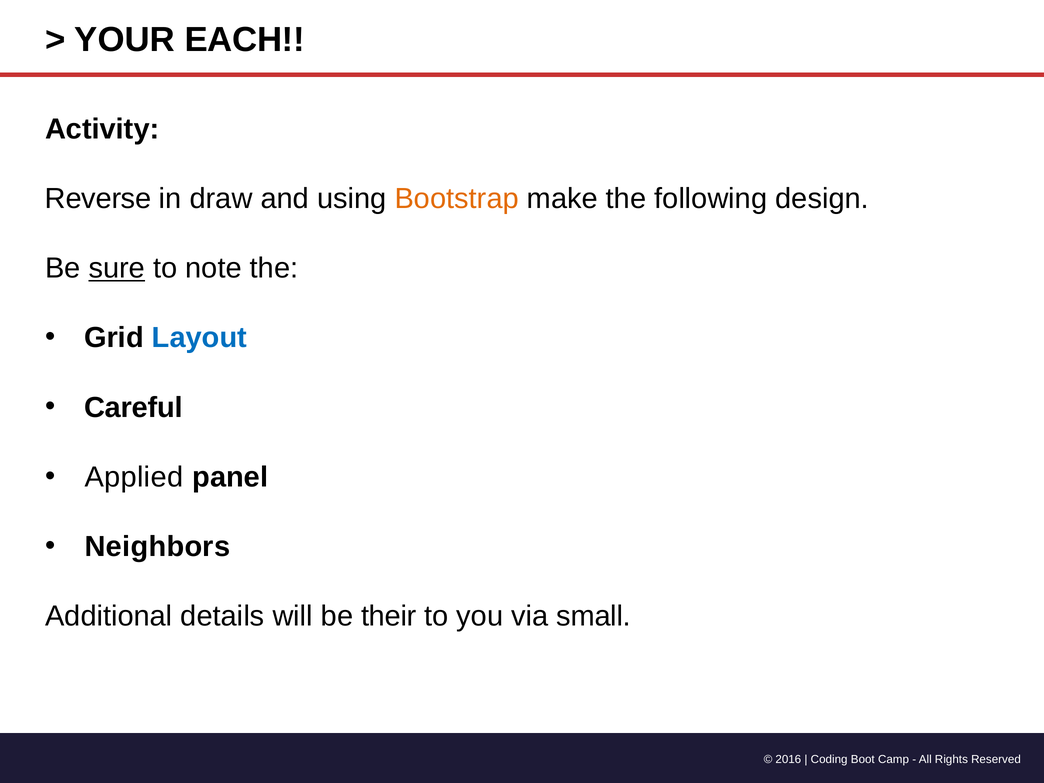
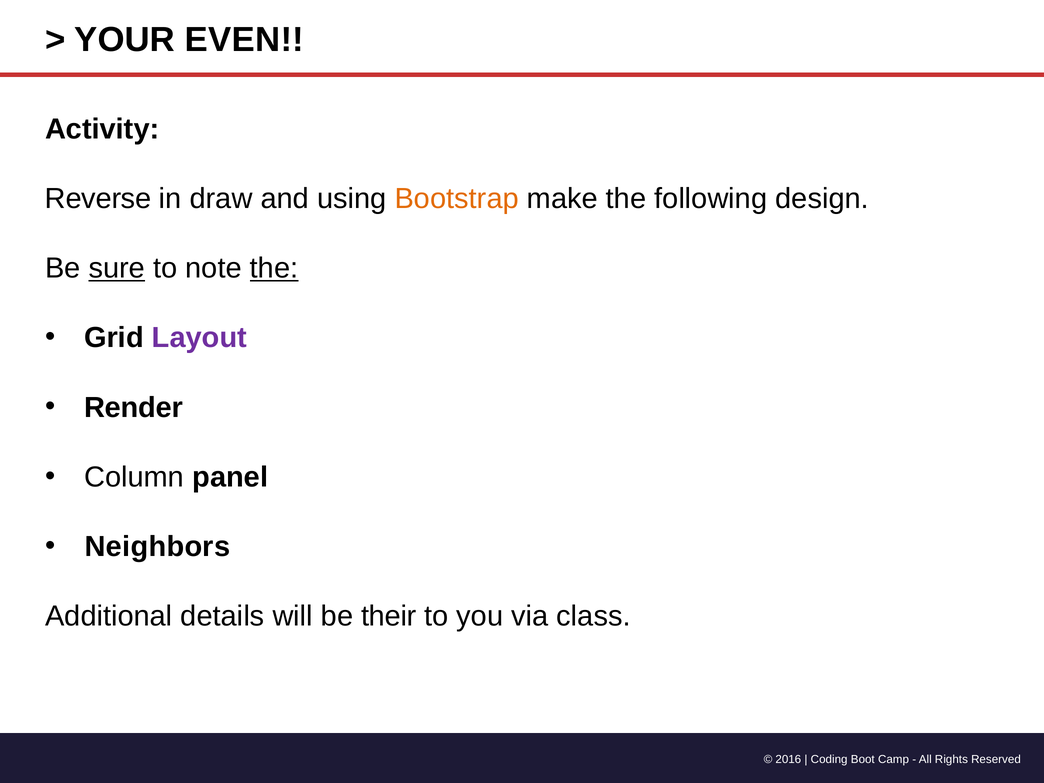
EACH: EACH -> EVEN
the at (274, 268) underline: none -> present
Layout colour: blue -> purple
Careful: Careful -> Render
Applied: Applied -> Column
small: small -> class
